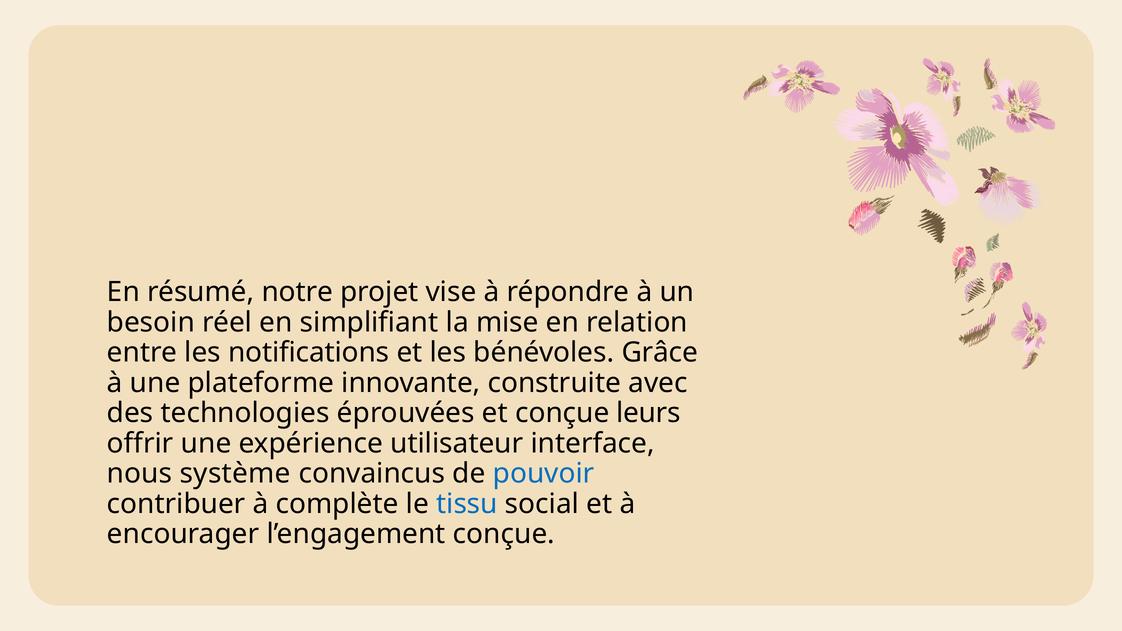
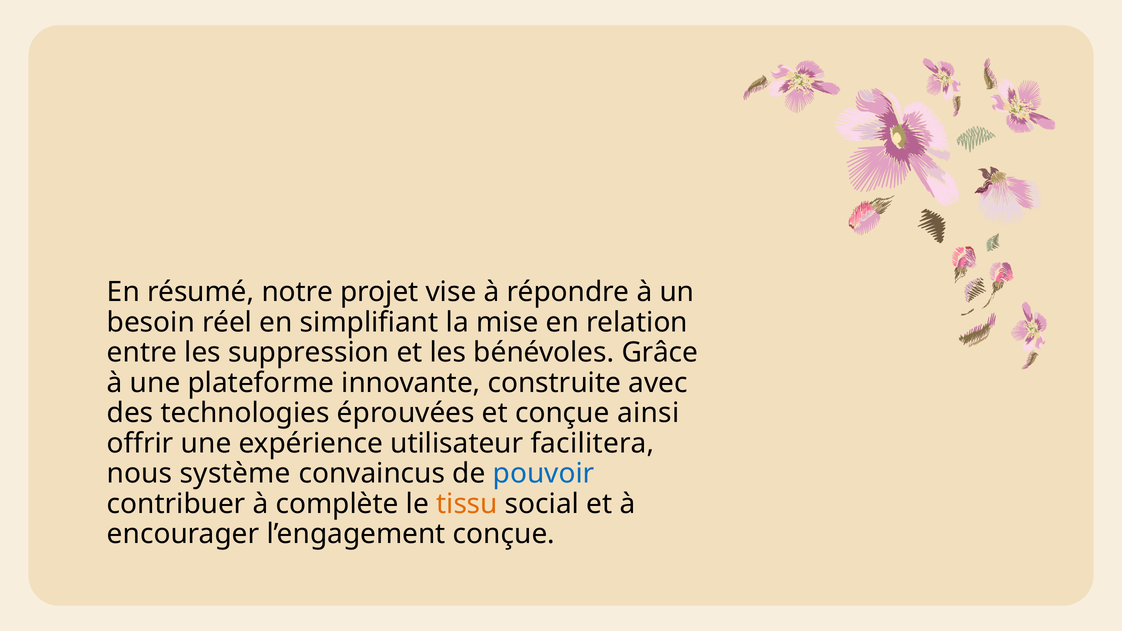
notifications: notifications -> suppression
leurs: leurs -> ainsi
interface: interface -> facilitera
tissu colour: blue -> orange
